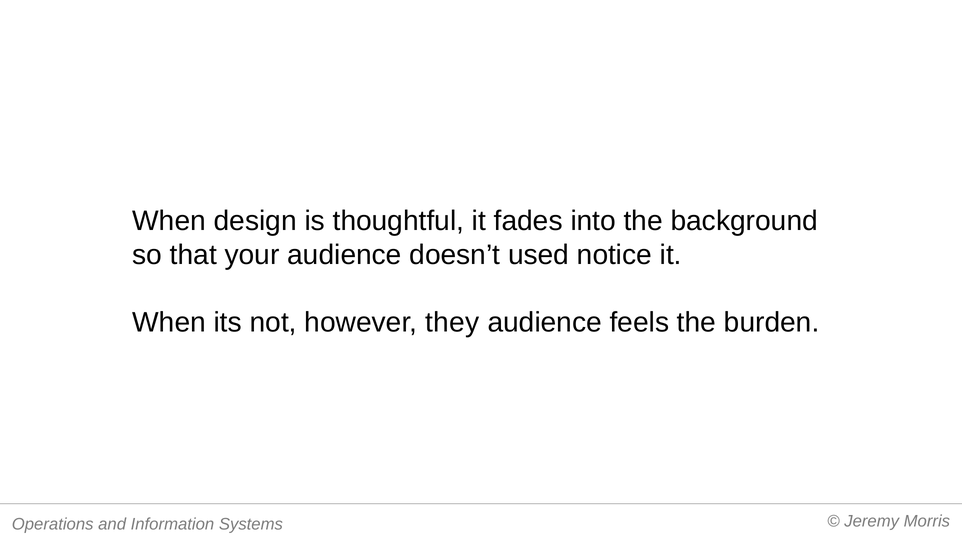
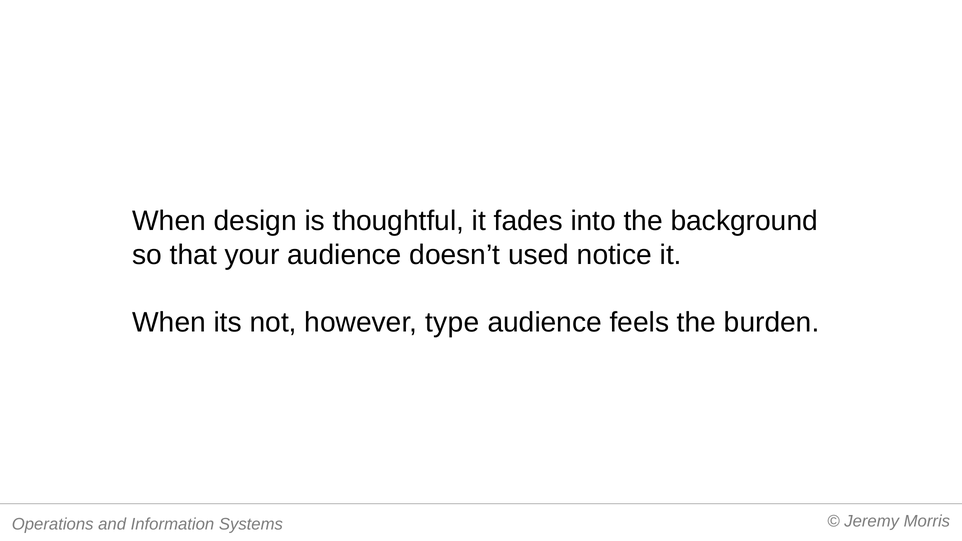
they: they -> type
